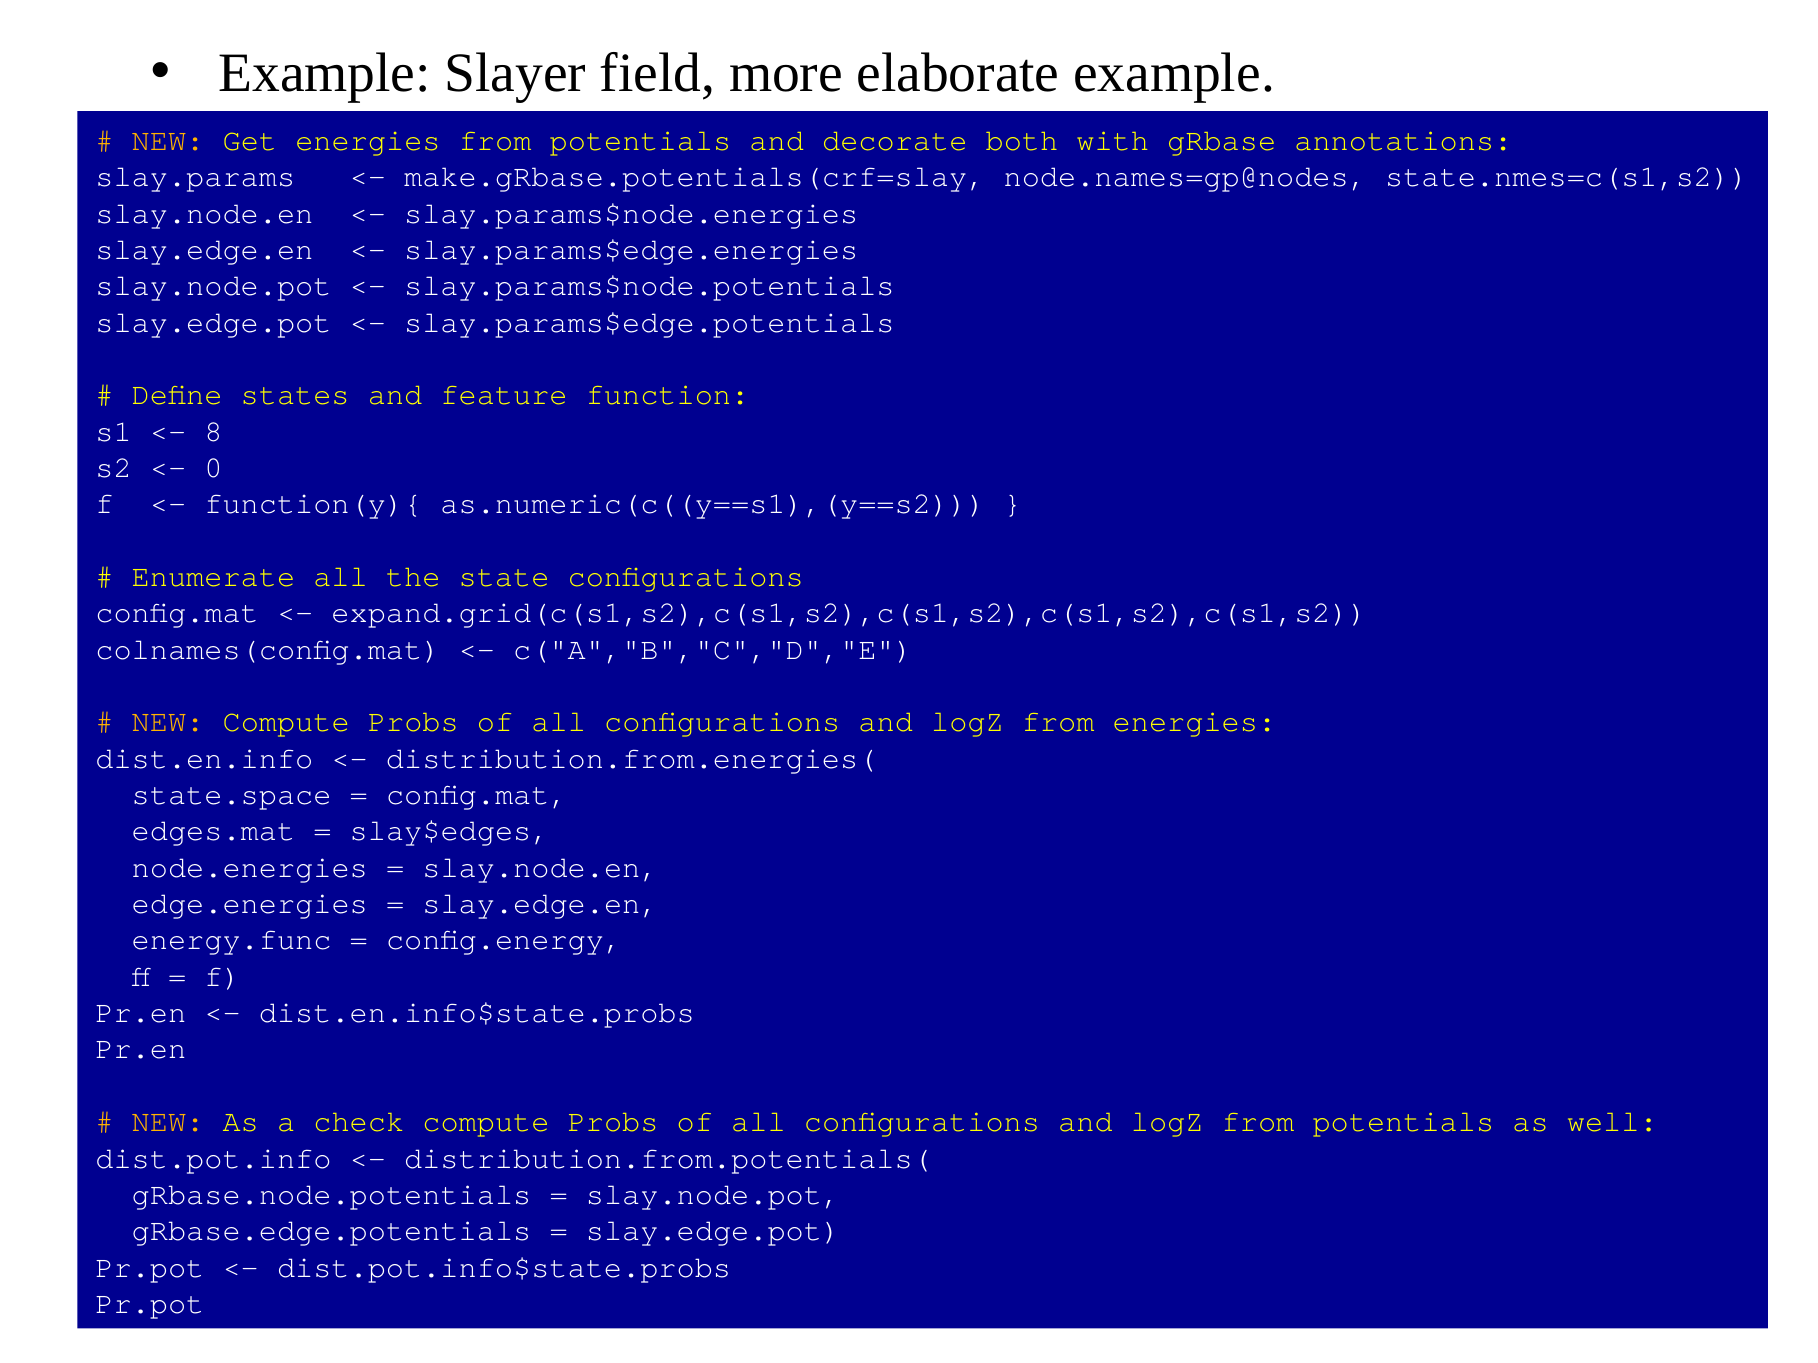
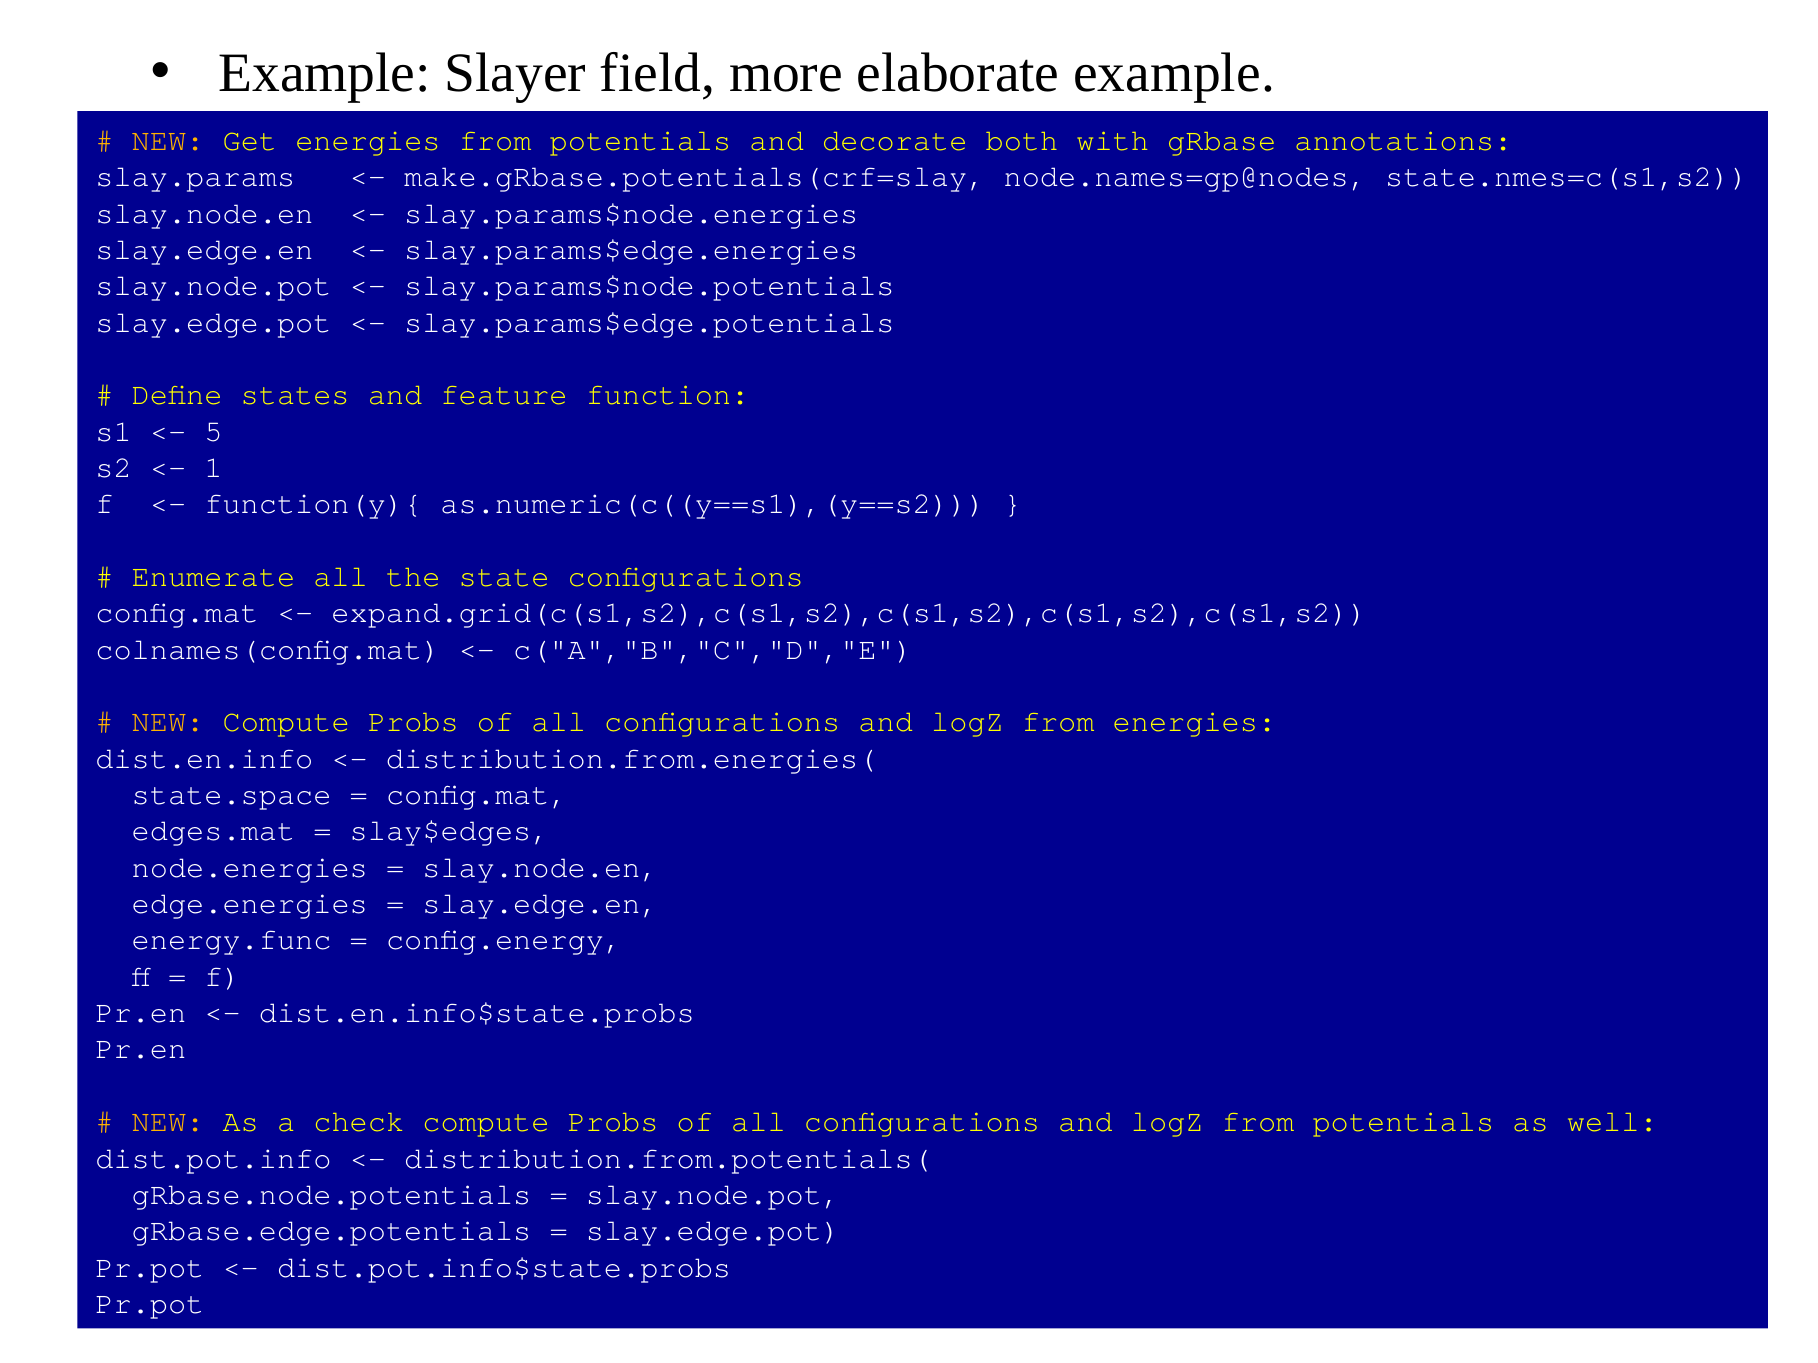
8: 8 -> 5
0: 0 -> 1
